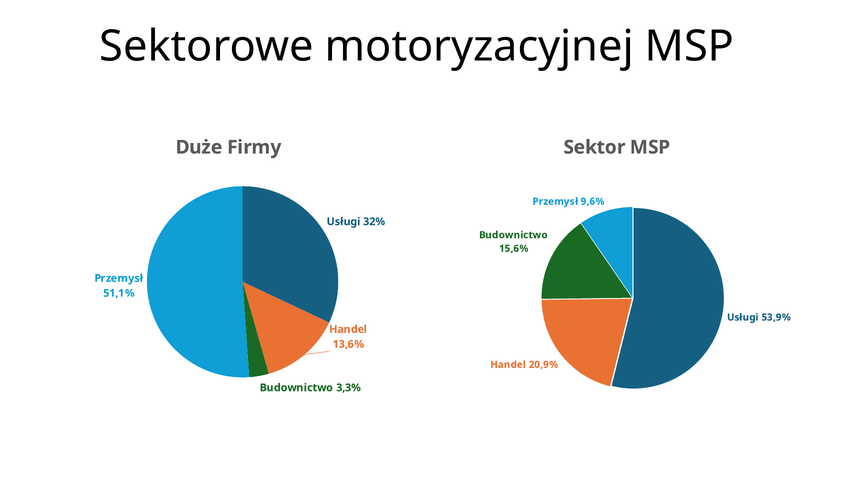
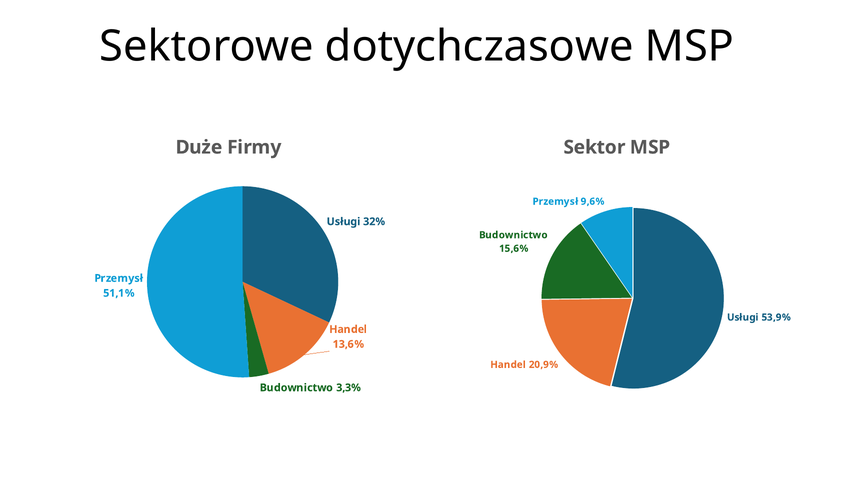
motoryzacyjnej: motoryzacyjnej -> dotychczasowe
